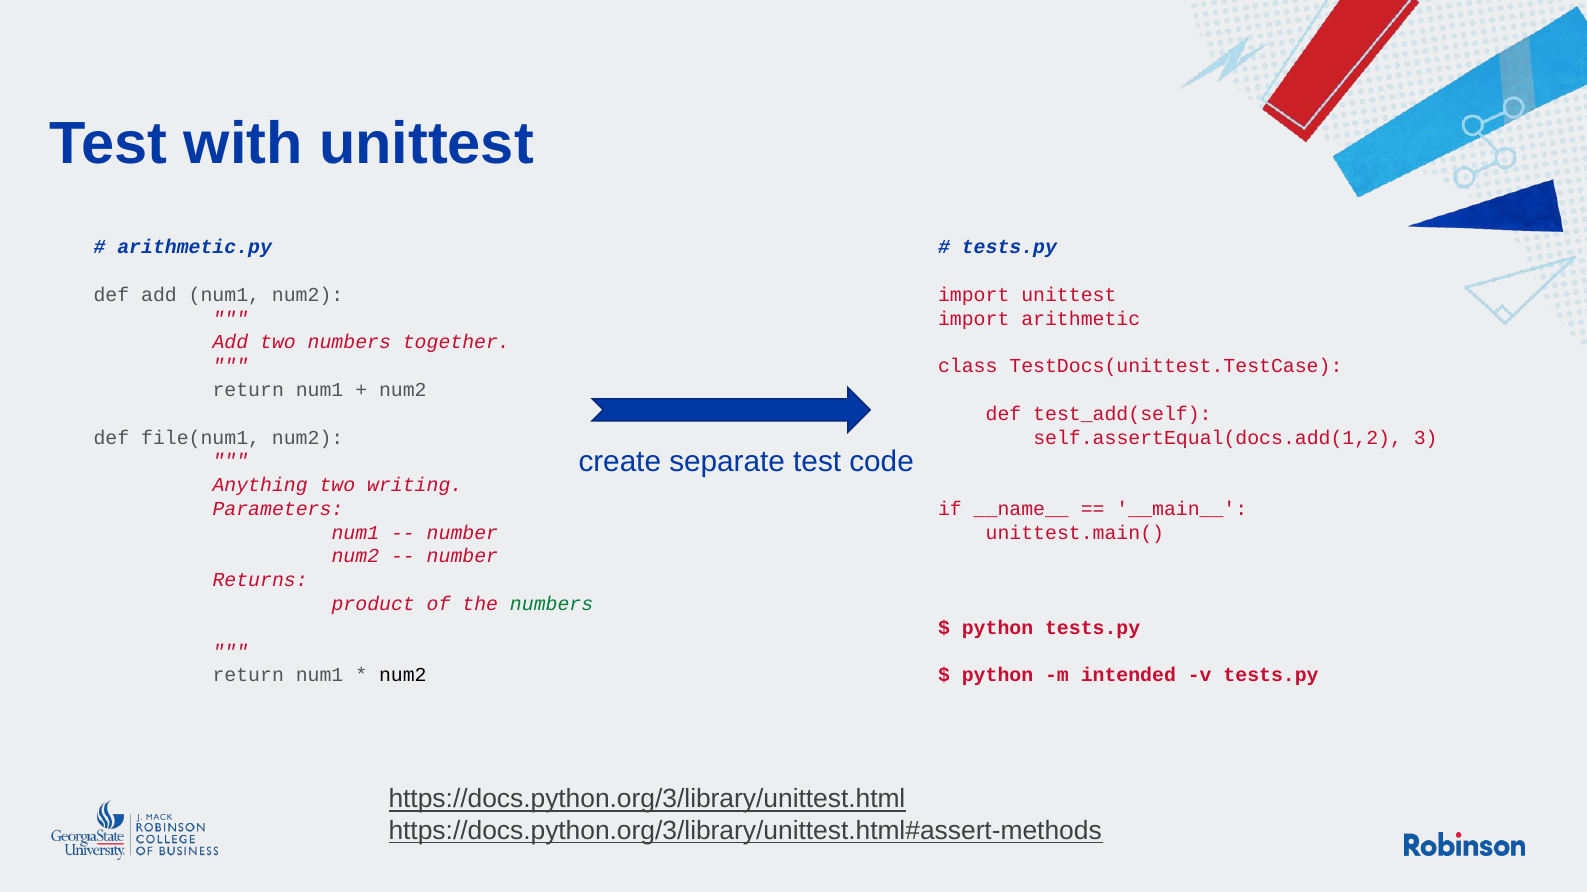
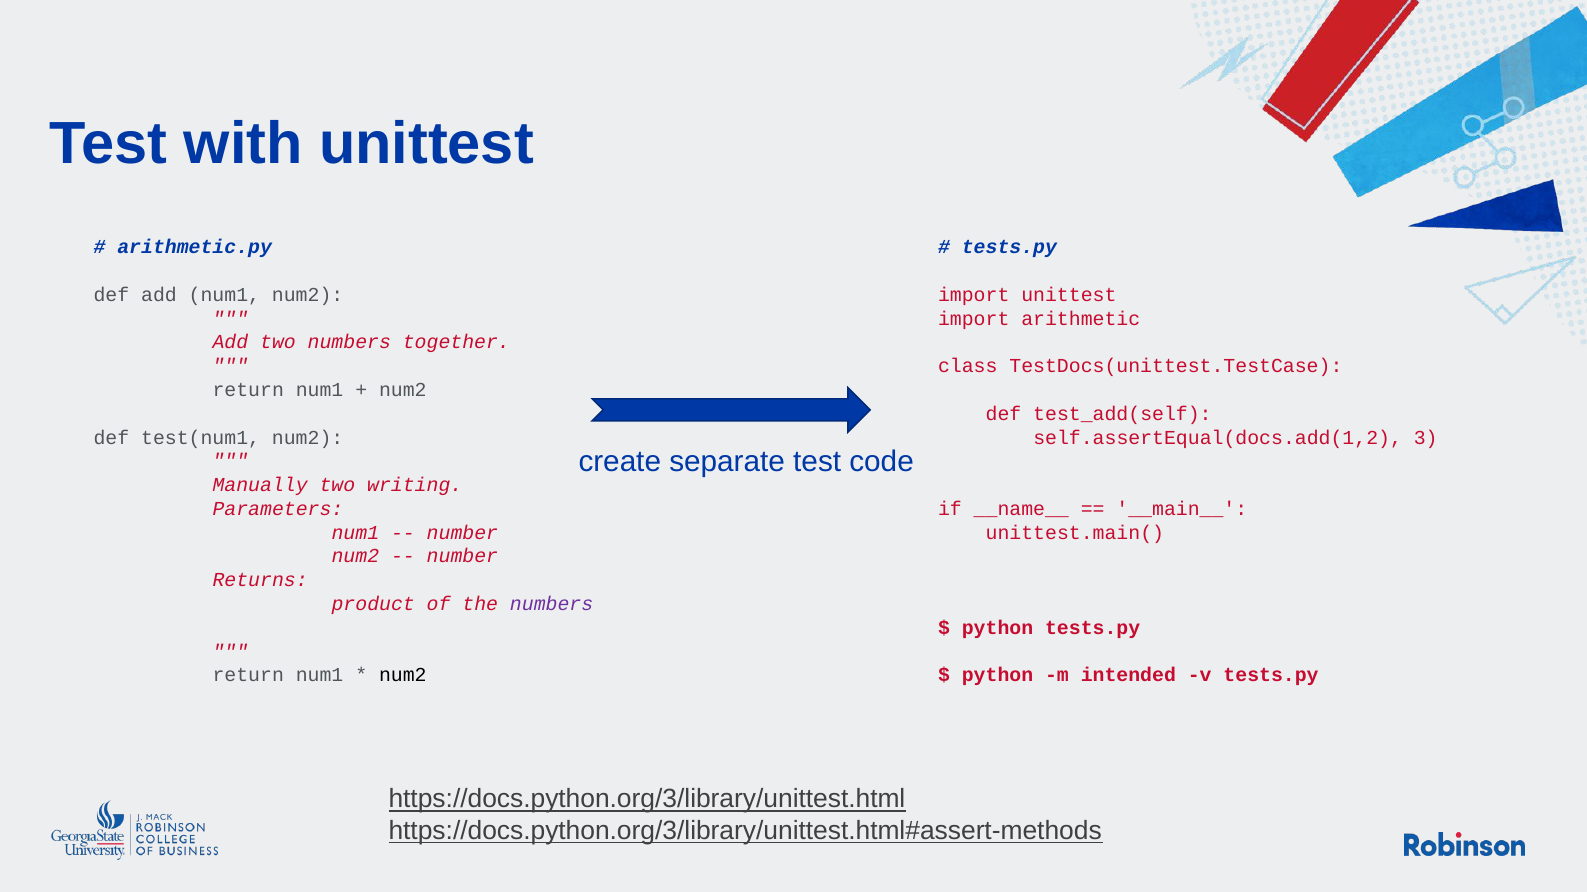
file(num1: file(num1 -> test(num1
Anything: Anything -> Manually
numbers at (552, 604) colour: green -> purple
